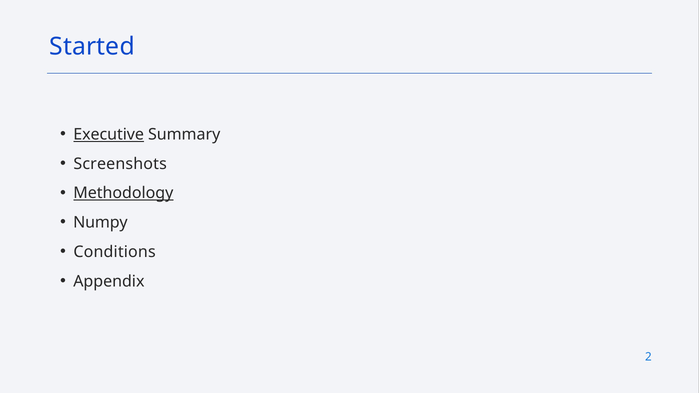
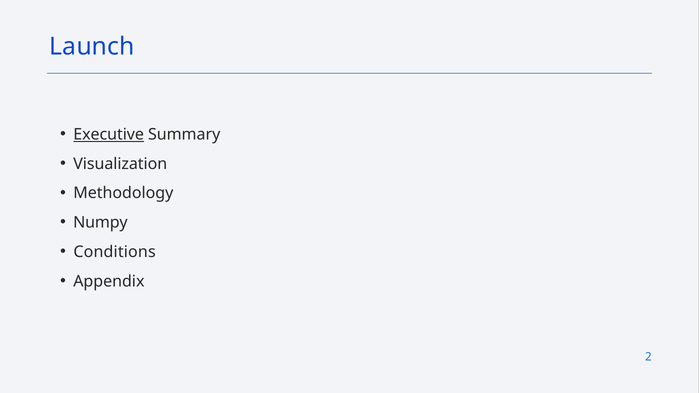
Started: Started -> Launch
Screenshots: Screenshots -> Visualization
Methodology underline: present -> none
